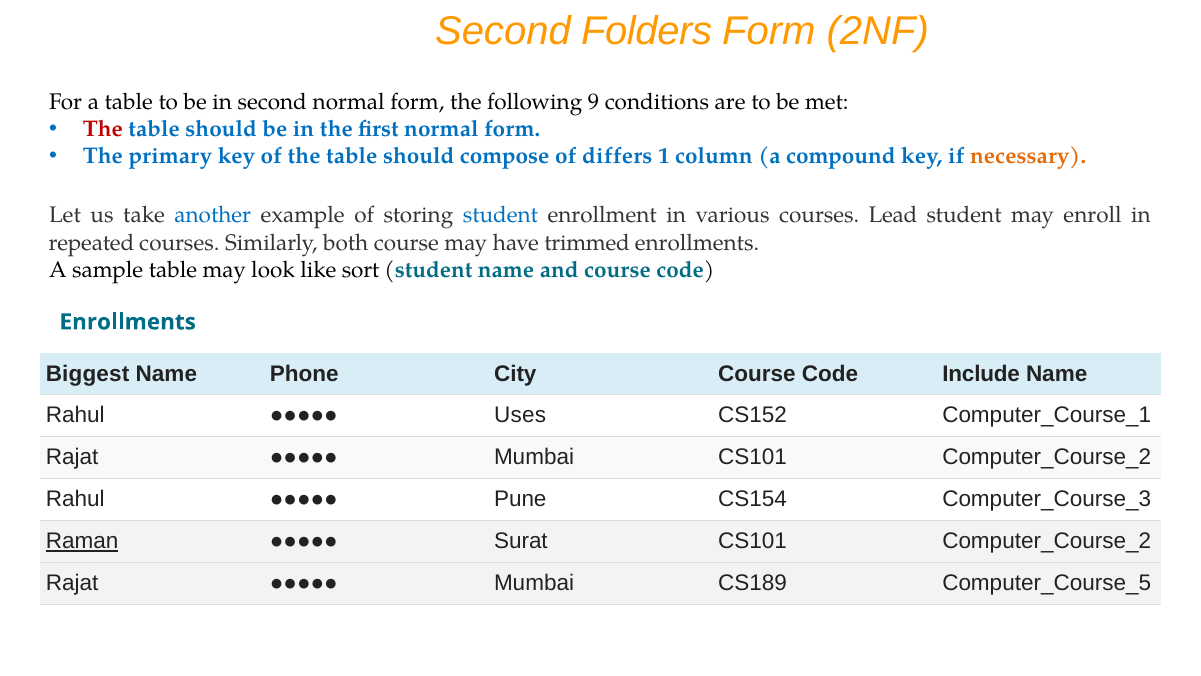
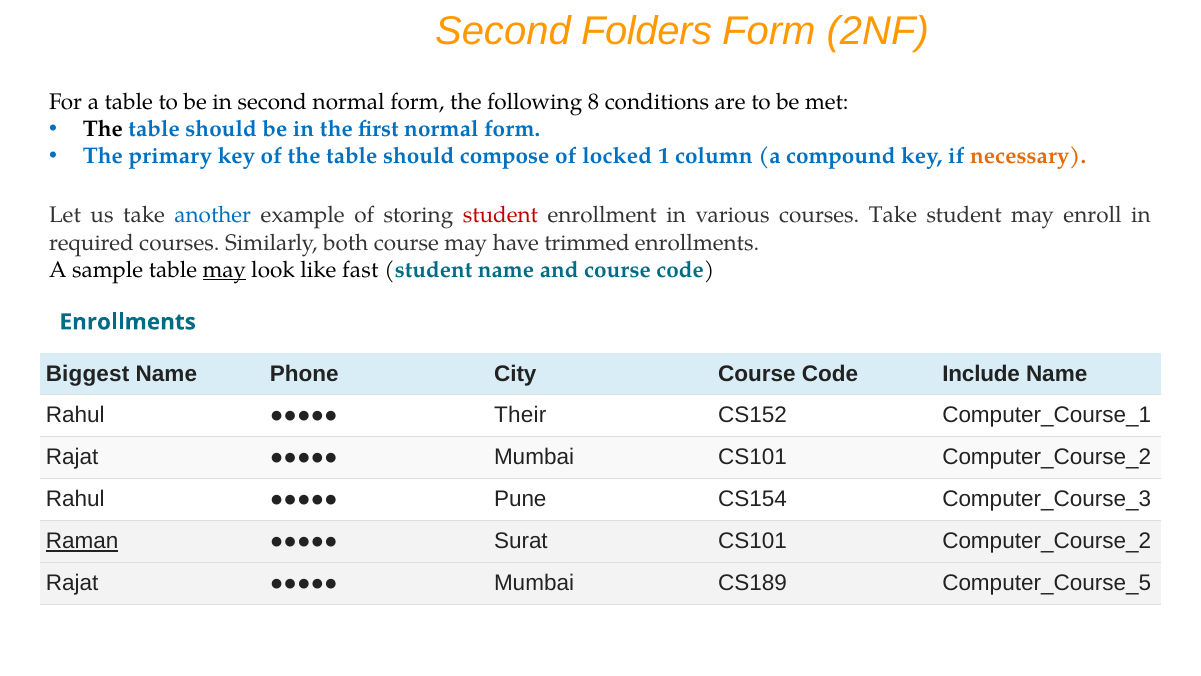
9: 9 -> 8
The at (103, 129) colour: red -> black
differs: differs -> locked
student at (500, 215) colour: blue -> red
courses Lead: Lead -> Take
repeated: repeated -> required
may at (224, 269) underline: none -> present
sort: sort -> fast
Uses: Uses -> Their
